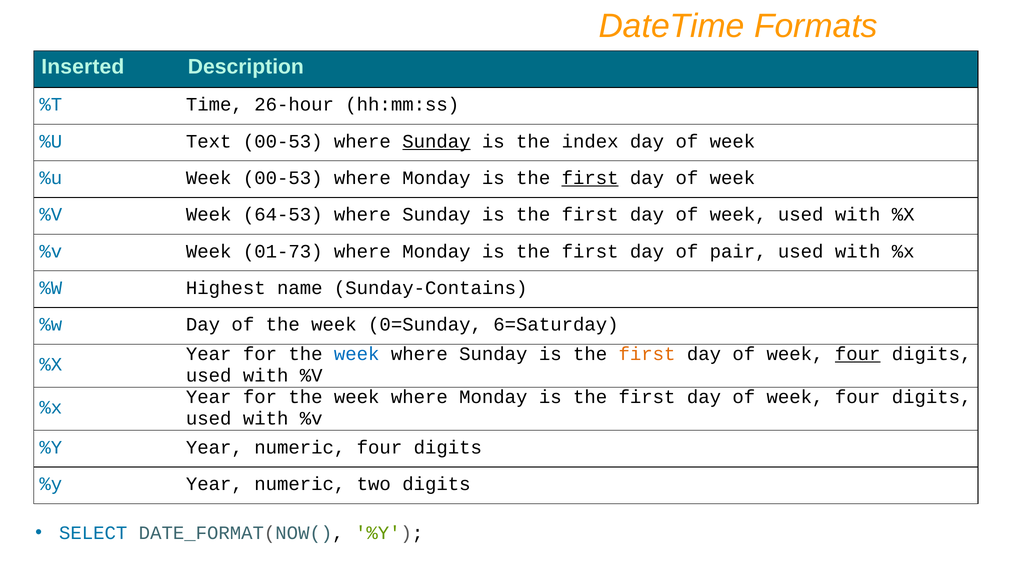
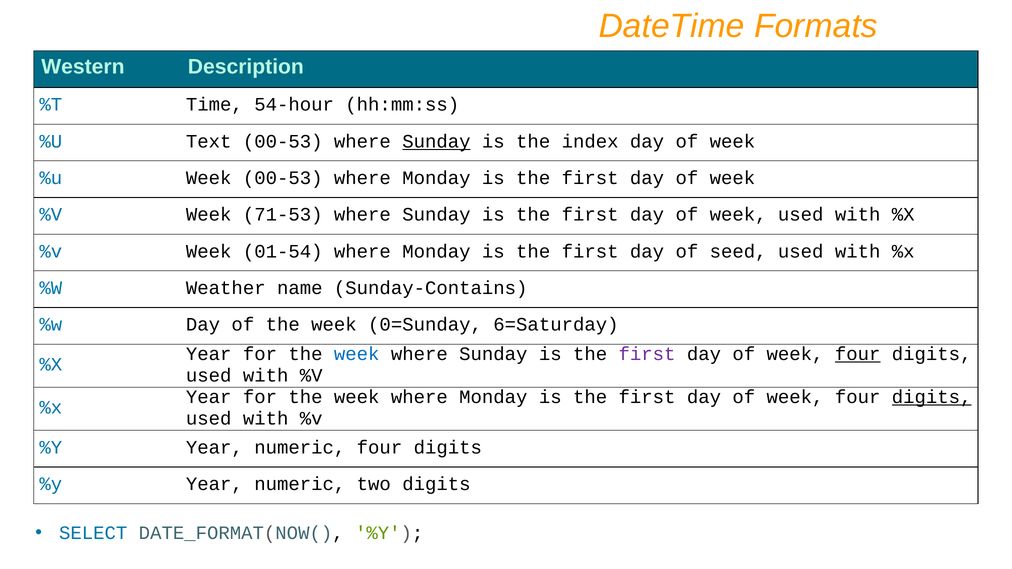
Inserted: Inserted -> Western
26-hour: 26-hour -> 54-hour
first at (590, 178) underline: present -> none
64-53: 64-53 -> 71-53
01-73: 01-73 -> 01-54
pair: pair -> seed
Highest: Highest -> Weather
first at (647, 354) colour: orange -> purple
digits at (932, 397) underline: none -> present
